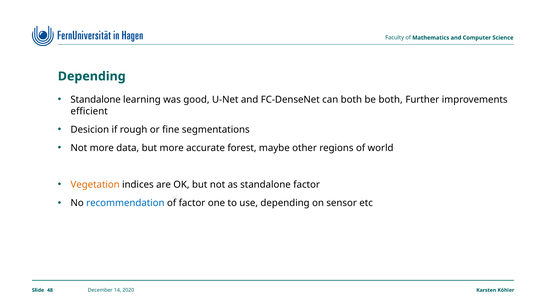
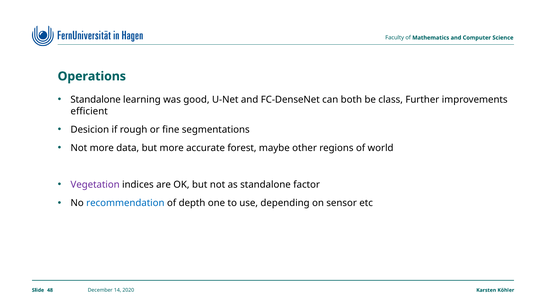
Depending at (92, 76): Depending -> Operations
be both: both -> class
Vegetation colour: orange -> purple
of factor: factor -> depth
